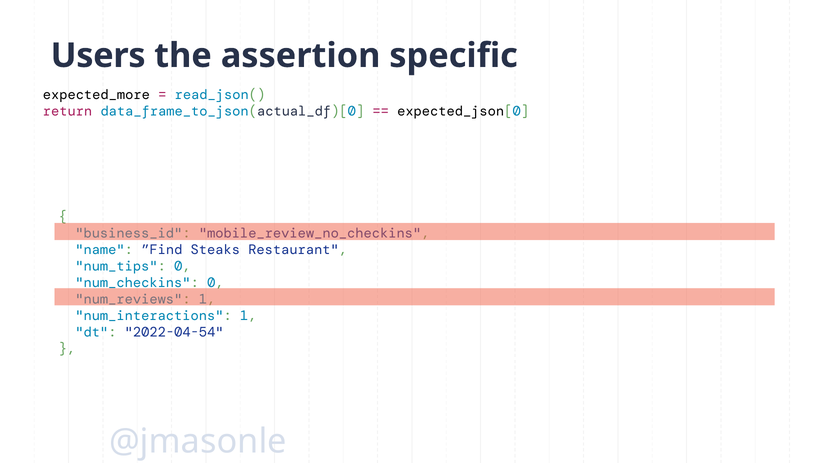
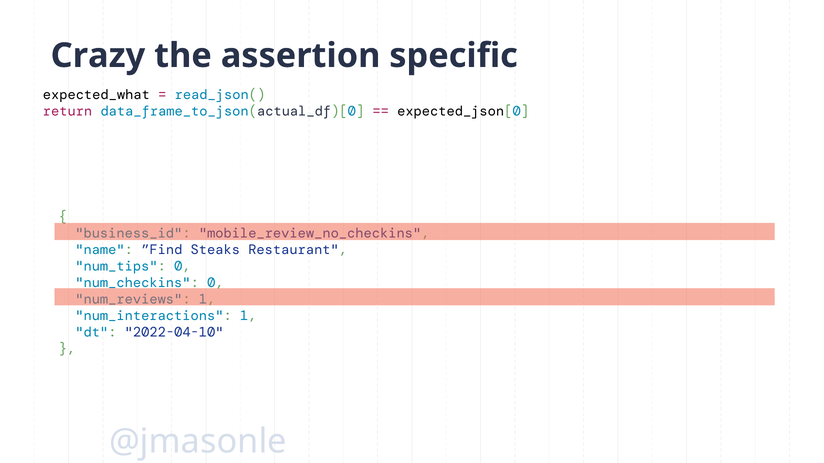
Users: Users -> Crazy
expected_more: expected_more -> expected_what
2022-04-54: 2022-04-54 -> 2022-04-10
